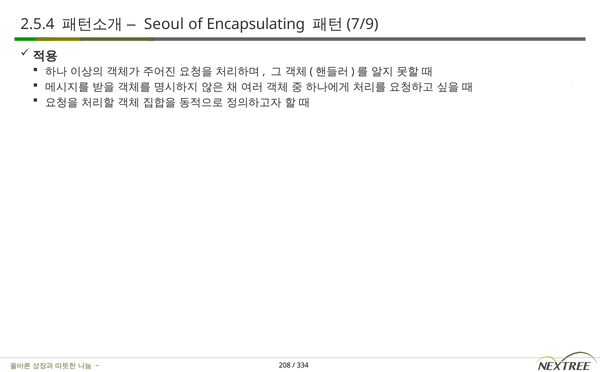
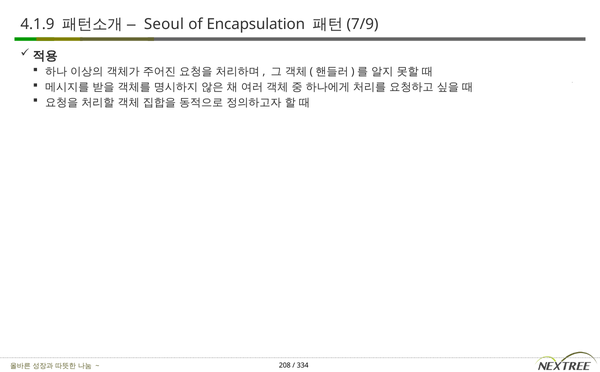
2.5.4: 2.5.4 -> 4.1.9
Encapsulating: Encapsulating -> Encapsulation
